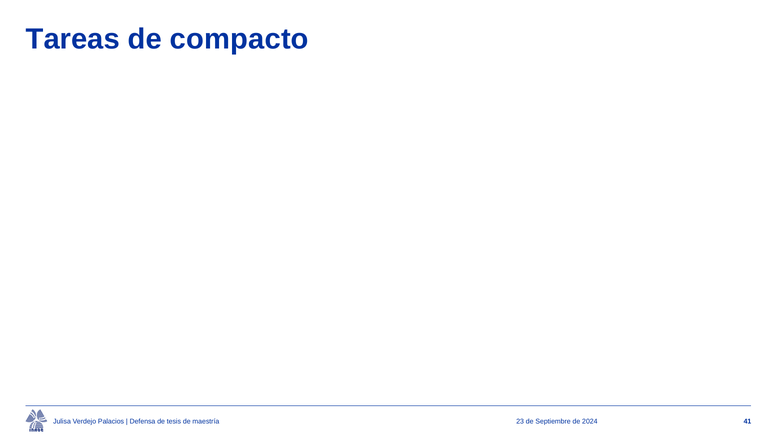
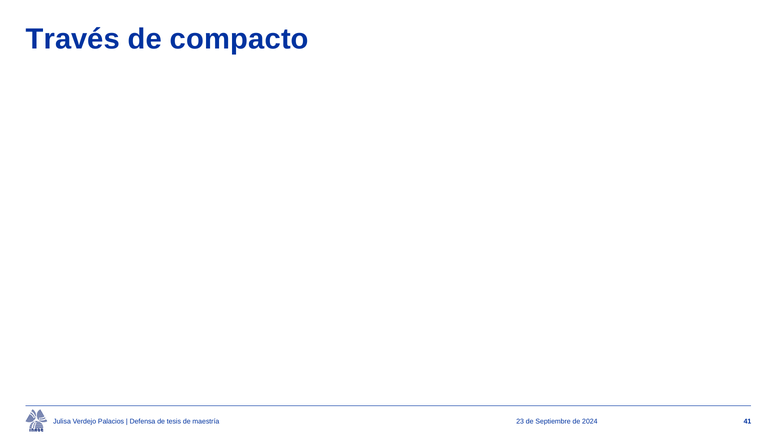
Tareas: Tareas -> Través
